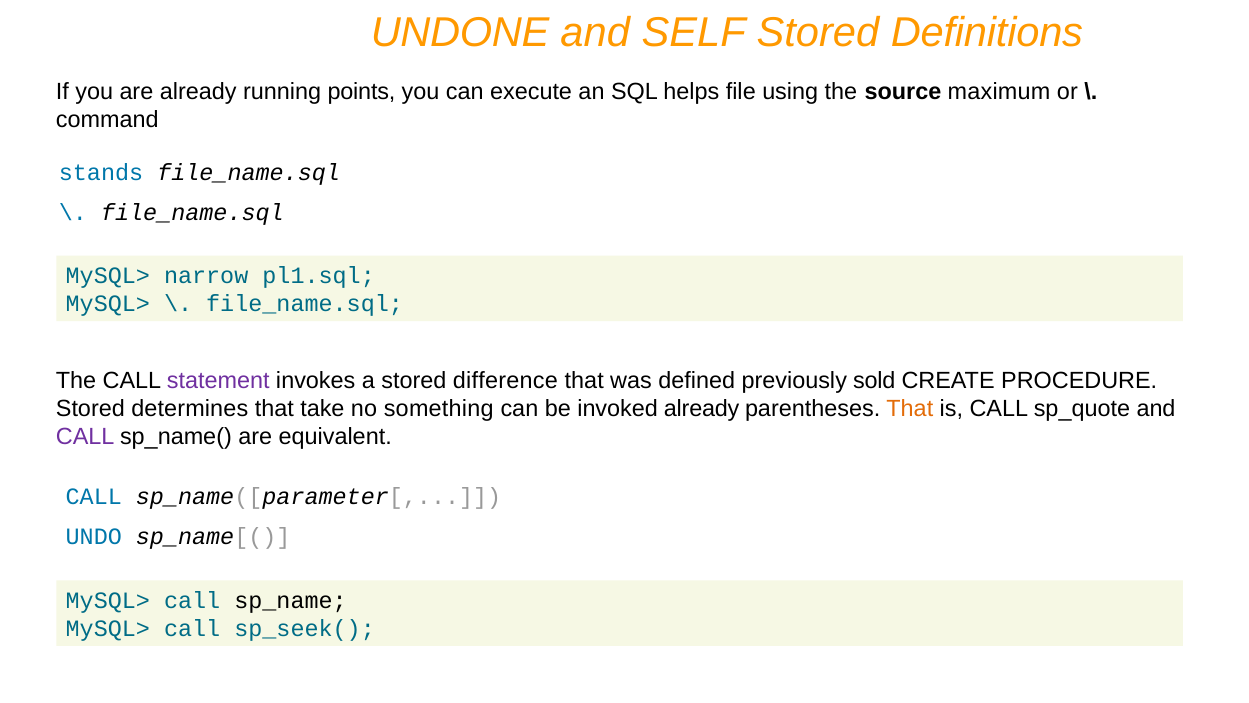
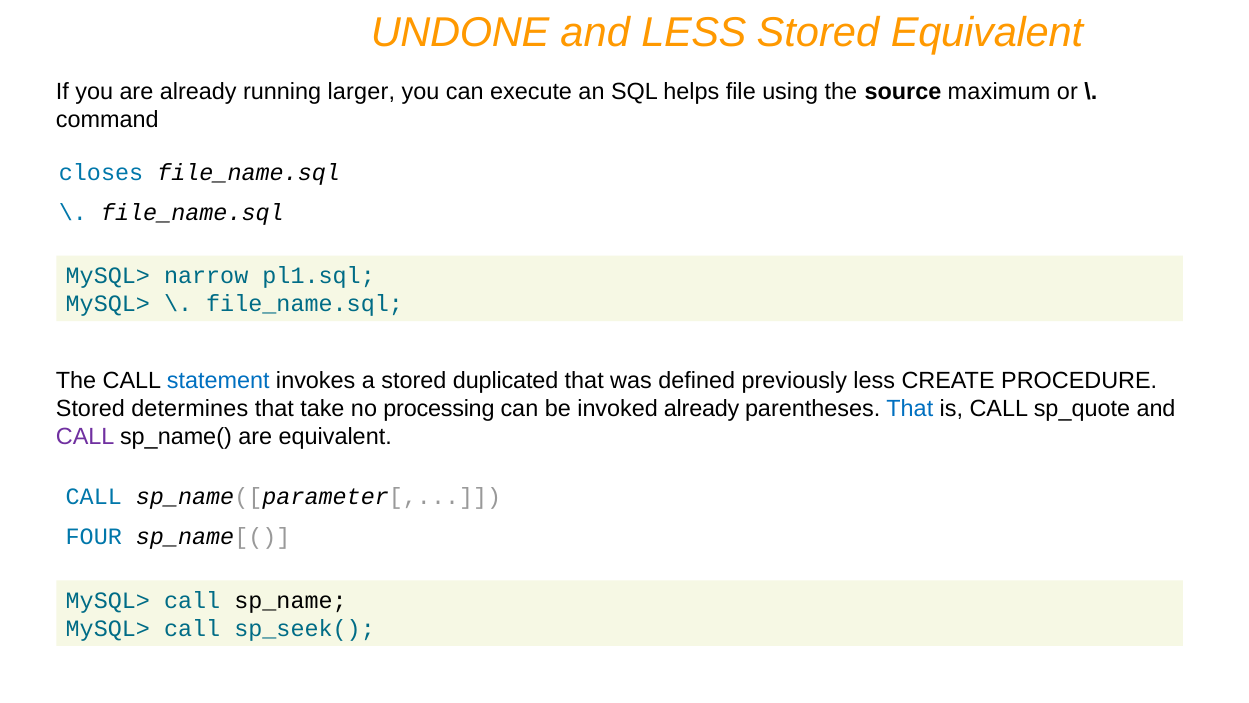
and SELF: SELF -> LESS
Stored Definitions: Definitions -> Equivalent
points: points -> larger
stands: stands -> closes
statement colour: purple -> blue
difference: difference -> duplicated
previously sold: sold -> less
something: something -> processing
That at (910, 408) colour: orange -> blue
UNDO: UNDO -> FOUR
